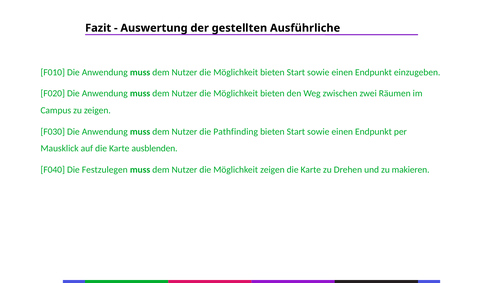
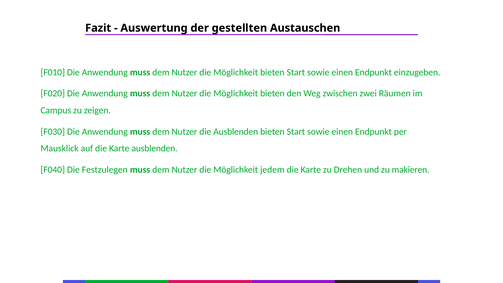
Ausführliche: Ausführliche -> Austauschen
die Pathfinding: Pathfinding -> Ausblenden
Möglichkeit zeigen: zeigen -> jedem
